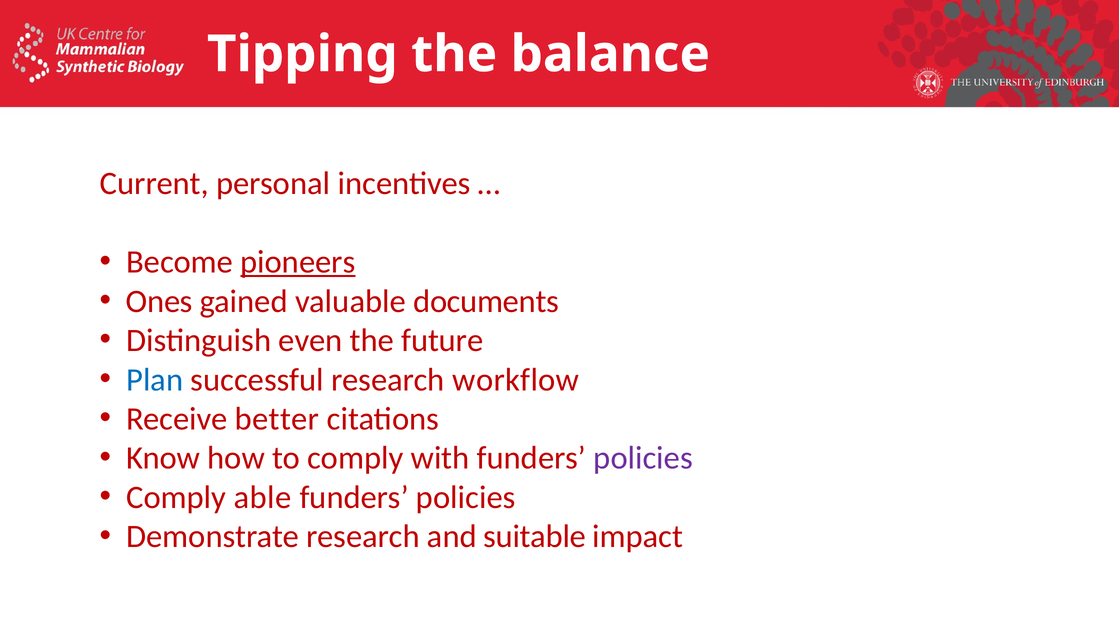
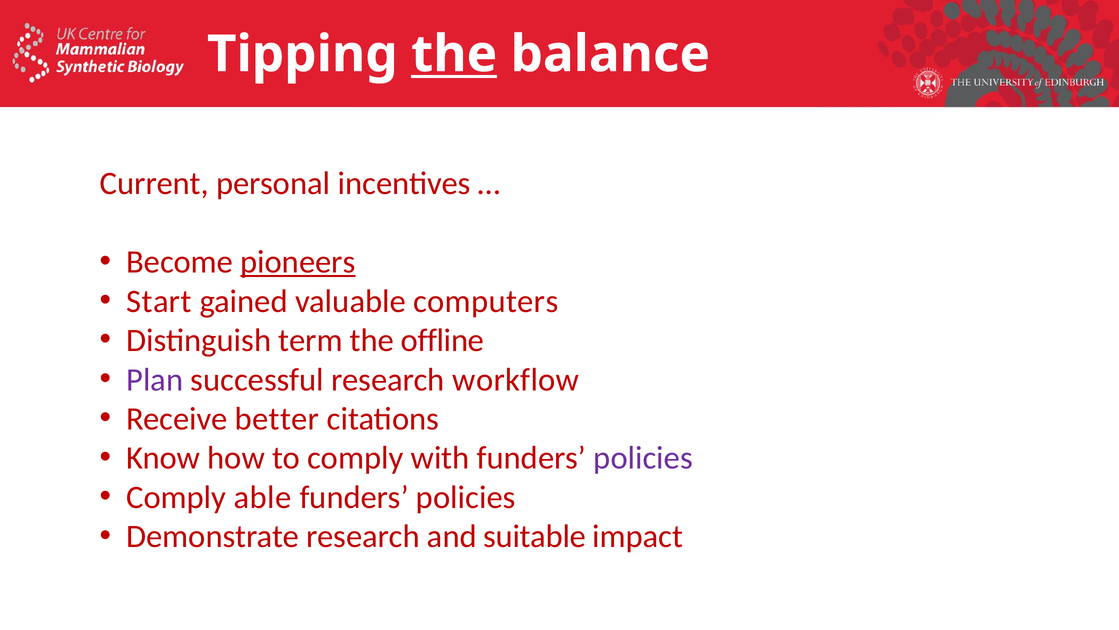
the at (454, 54) underline: none -> present
Ones: Ones -> Start
documents: documents -> computers
even: even -> term
future: future -> offline
Plan colour: blue -> purple
